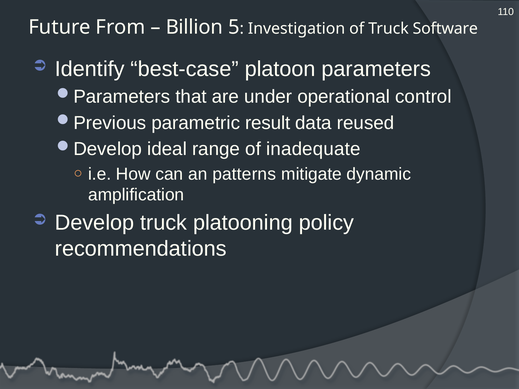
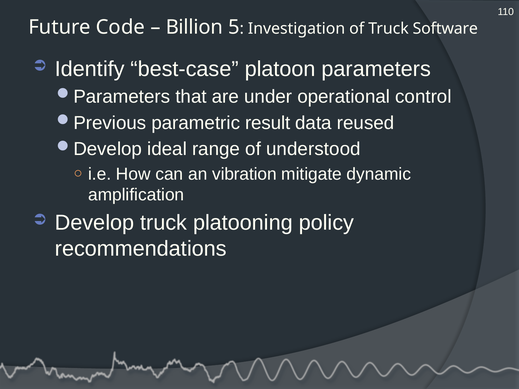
From: From -> Code
inadequate: inadequate -> understood
patterns: patterns -> vibration
